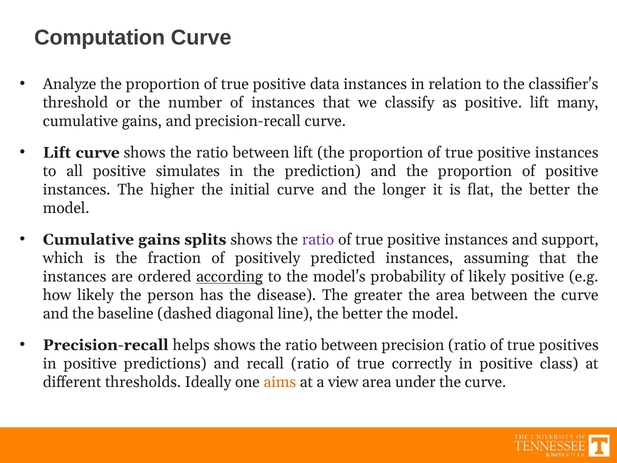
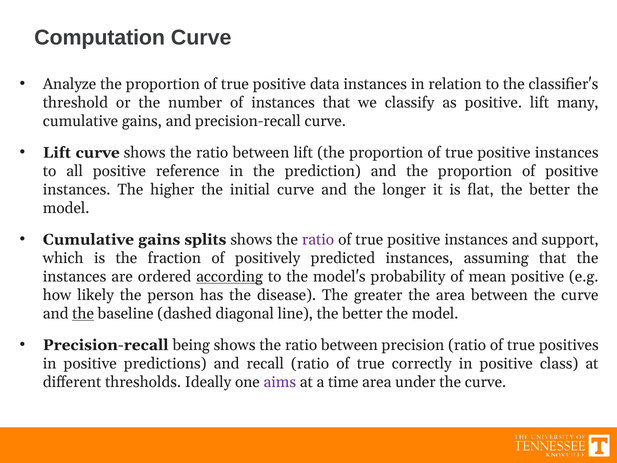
simulates: simulates -> reference
of likely: likely -> mean
the at (83, 313) underline: none -> present
helps: helps -> being
aims colour: orange -> purple
view: view -> time
